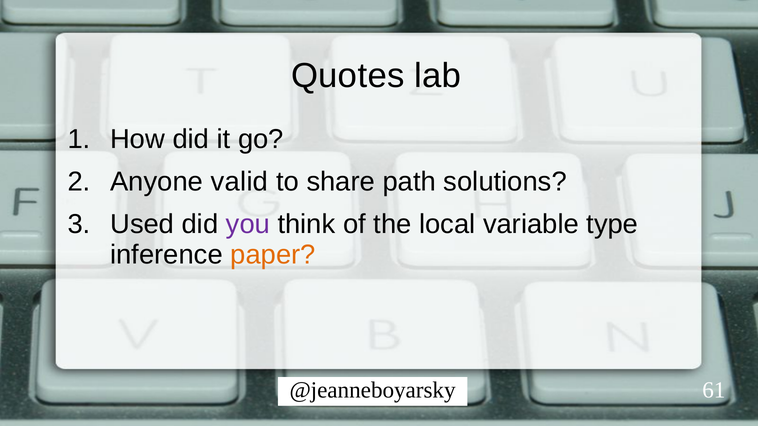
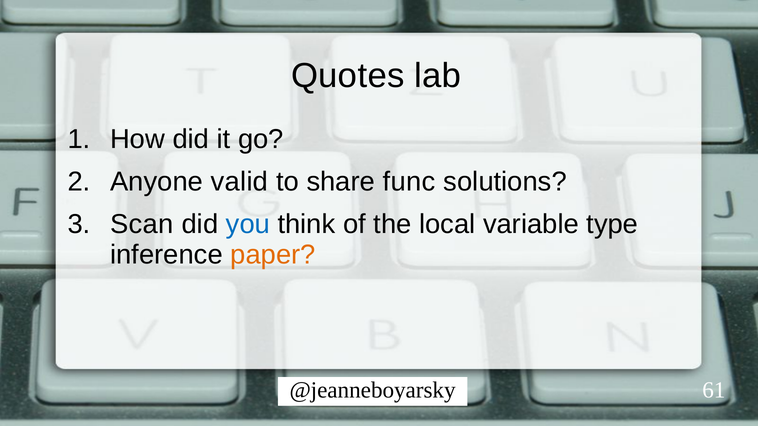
path: path -> func
Used: Used -> Scan
you colour: purple -> blue
